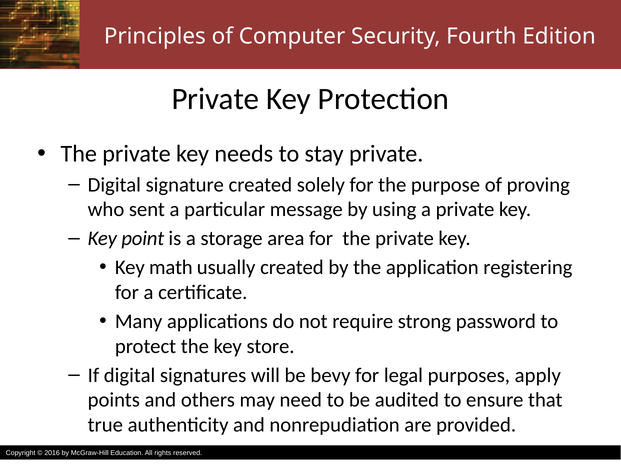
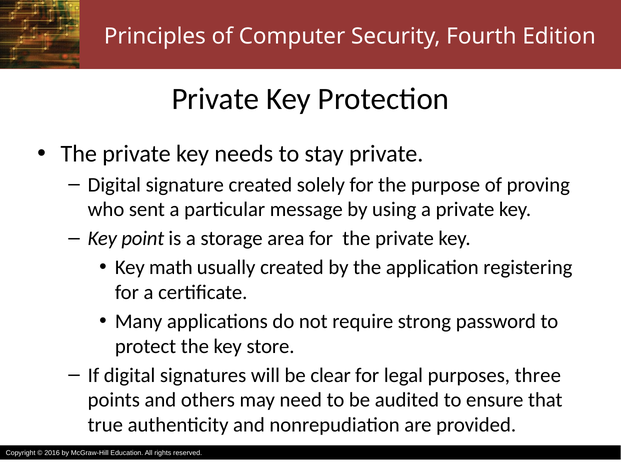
bevy: bevy -> clear
apply: apply -> three
